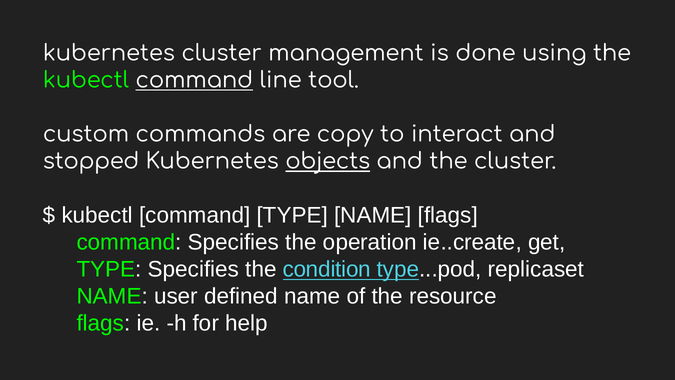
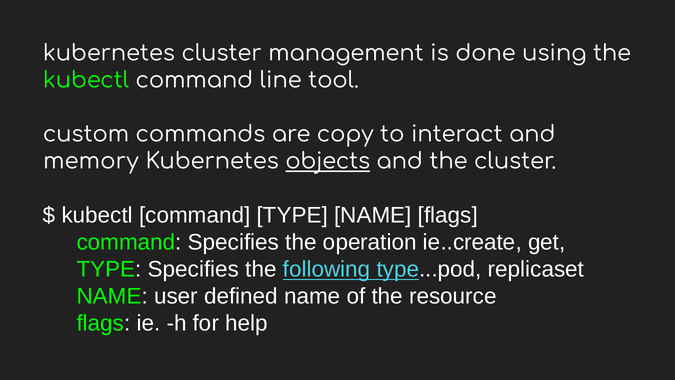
command at (194, 80) underline: present -> none
stopped: stopped -> memory
condition: condition -> following
